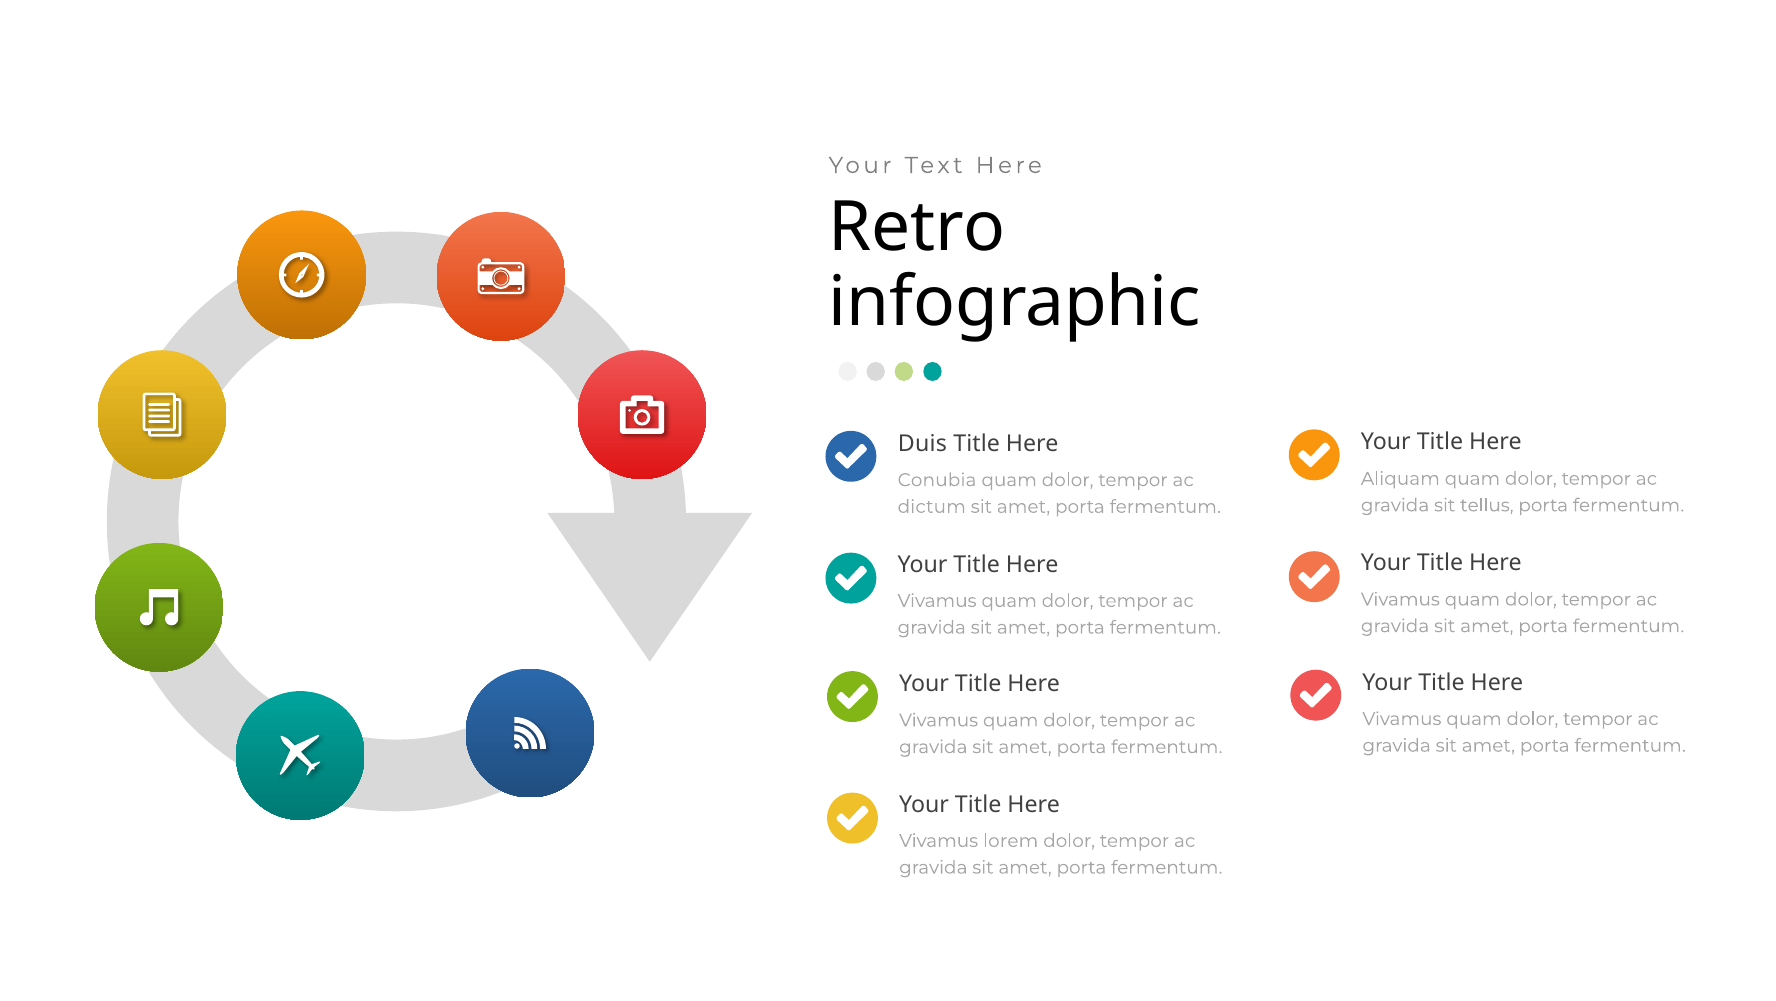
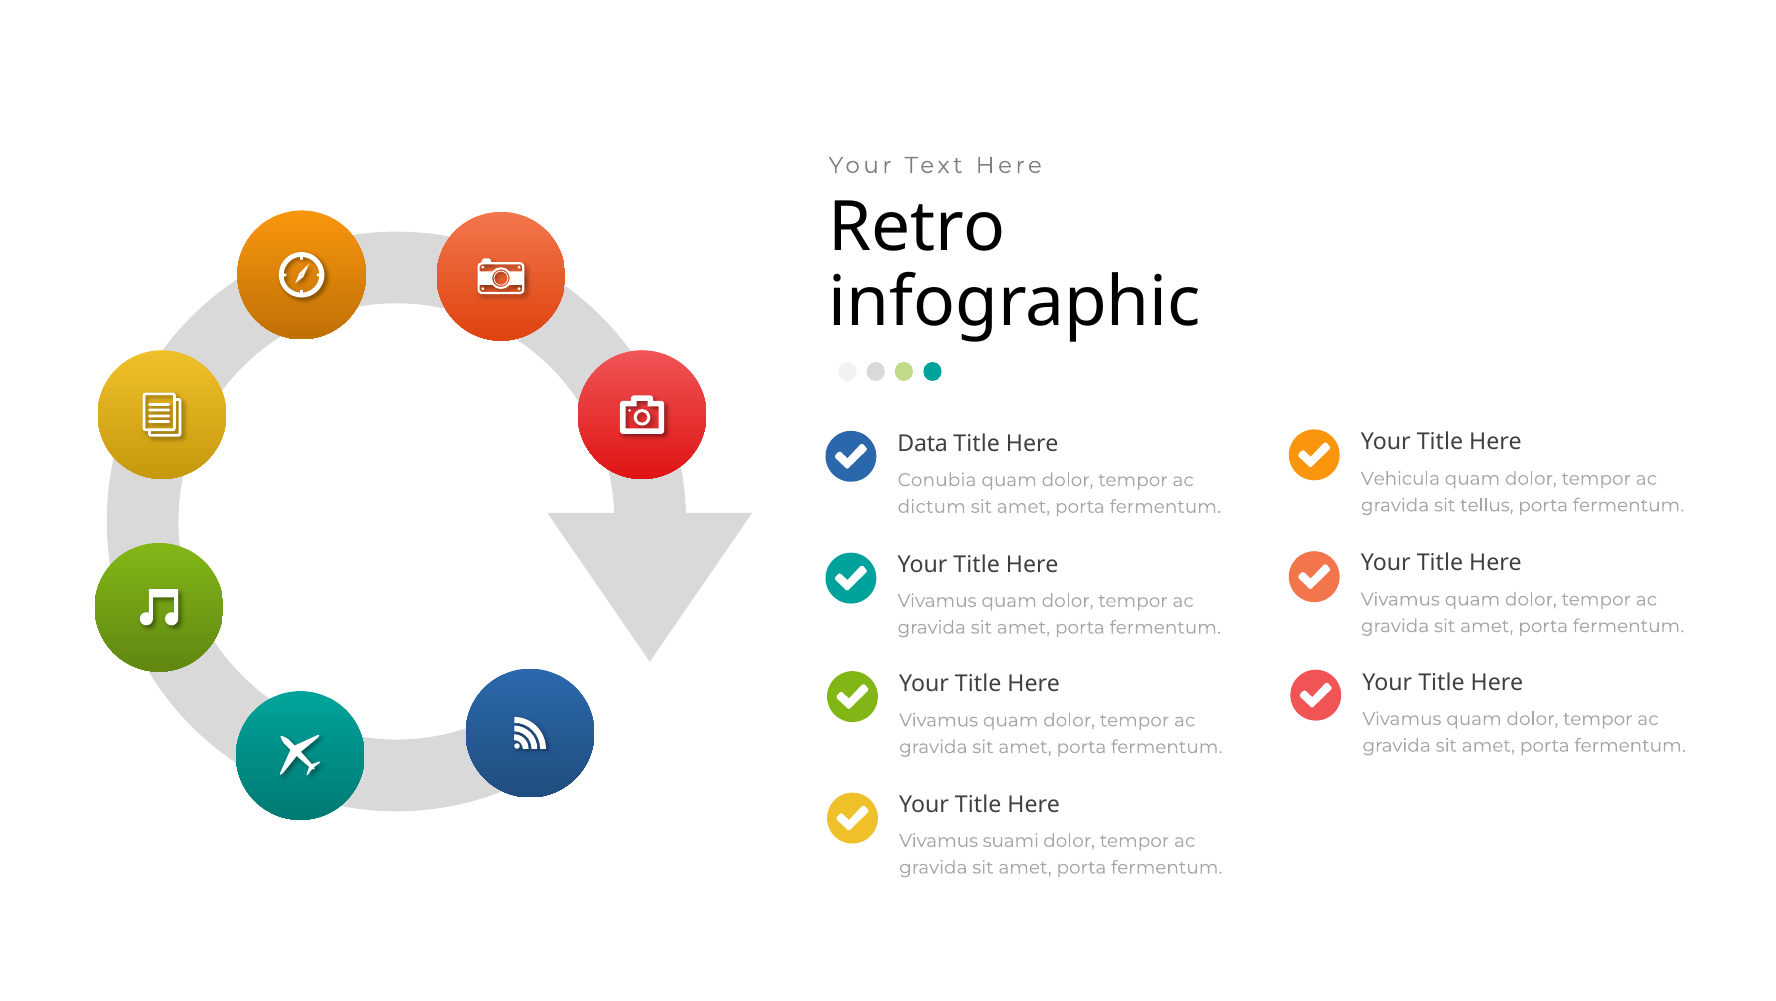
Duis: Duis -> Data
Aliquam: Aliquam -> Vehicula
lorem: lorem -> suami
